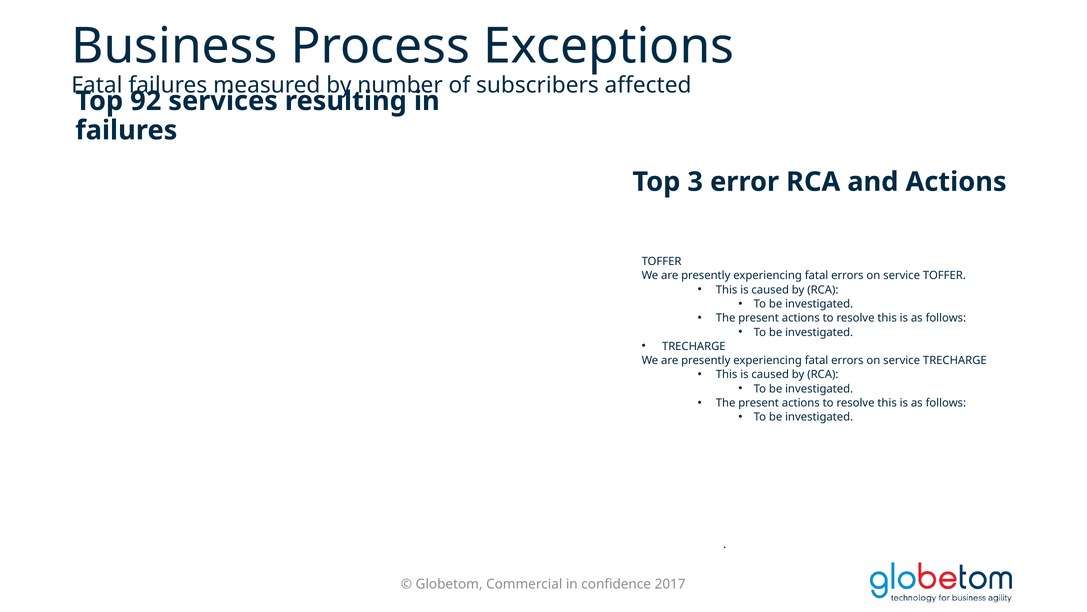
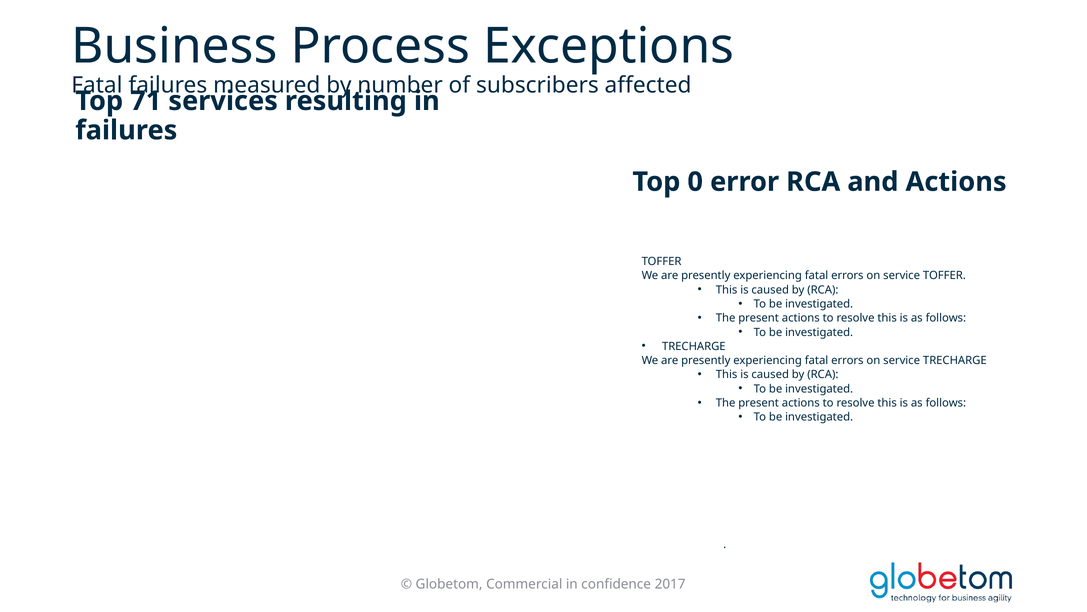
92: 92 -> 71
3: 3 -> 0
